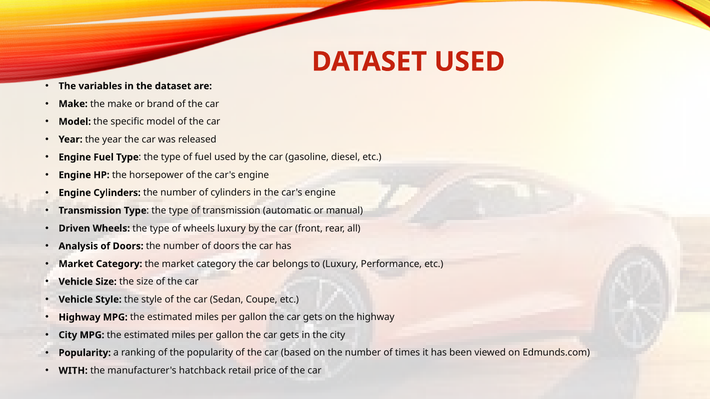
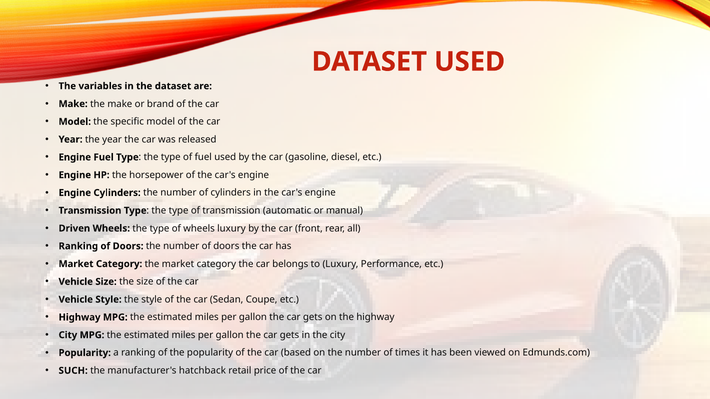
Analysis at (78, 246): Analysis -> Ranking
WITH: WITH -> SUCH
